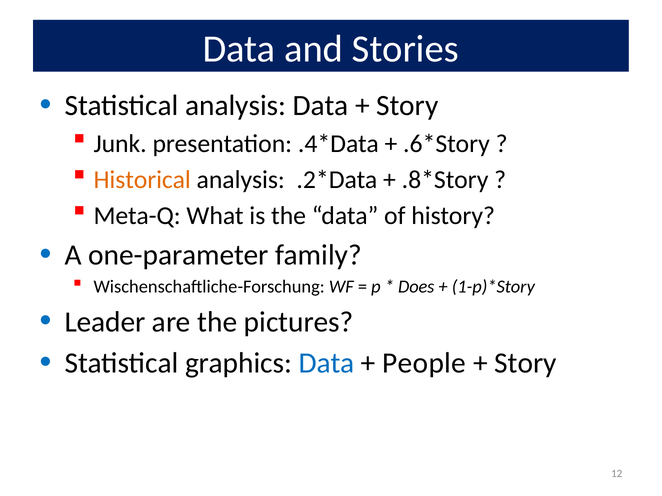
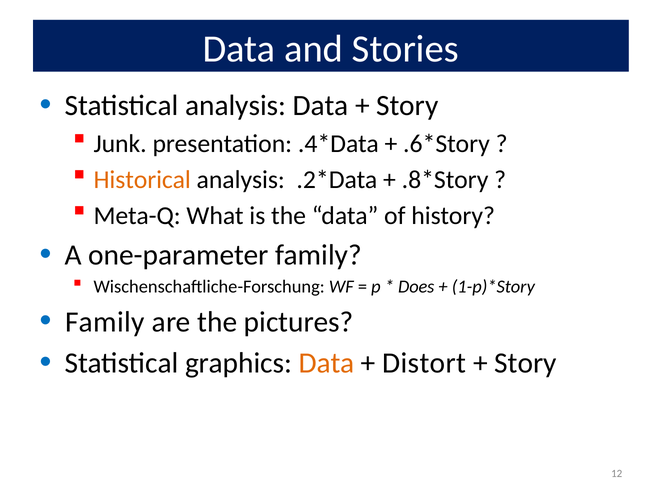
Leader at (105, 322): Leader -> Family
Data at (327, 363) colour: blue -> orange
People: People -> Distort
